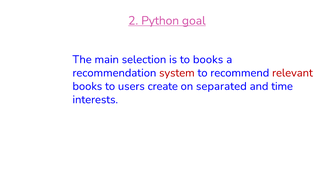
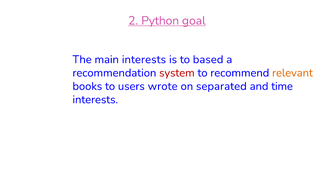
main selection: selection -> interests
to books: books -> based
relevant colour: red -> orange
create: create -> wrote
